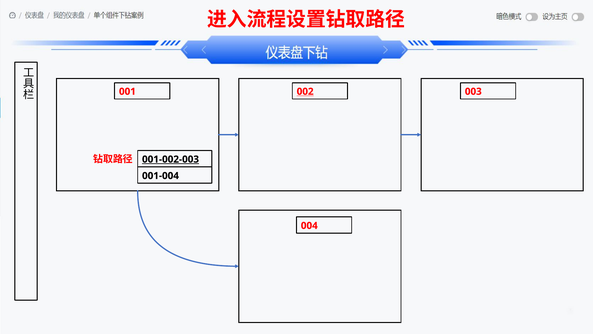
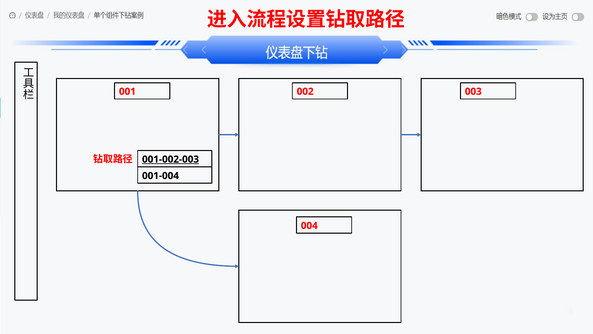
002 underline: present -> none
